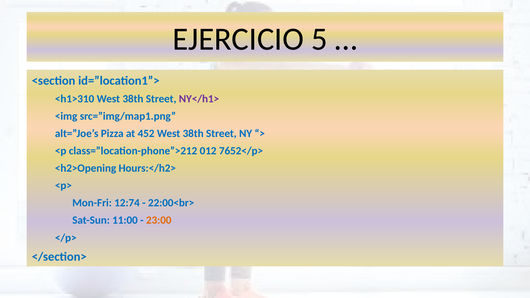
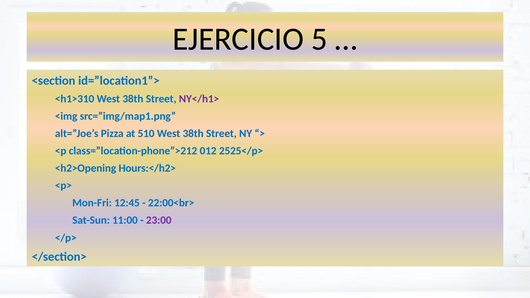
452: 452 -> 510
7652</p>: 7652</p> -> 2525</p>
12:74: 12:74 -> 12:45
23:00 colour: orange -> purple
